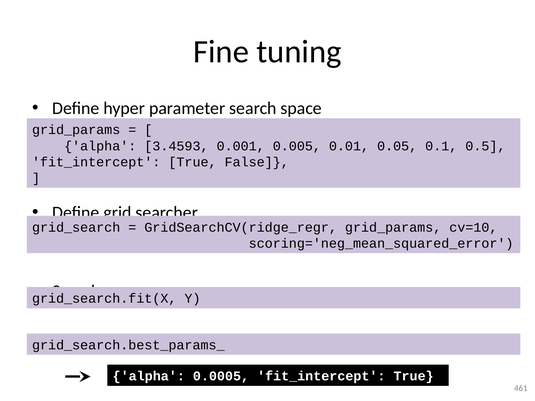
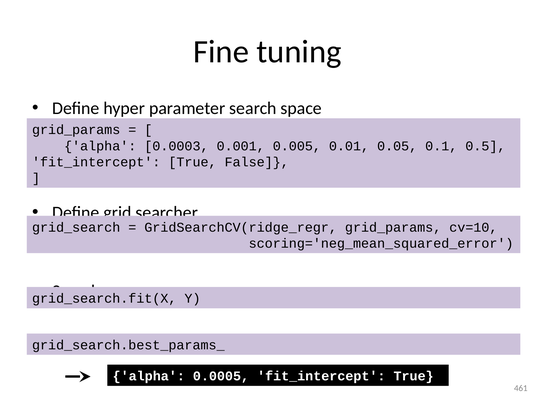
3.4593: 3.4593 -> 0.0003
